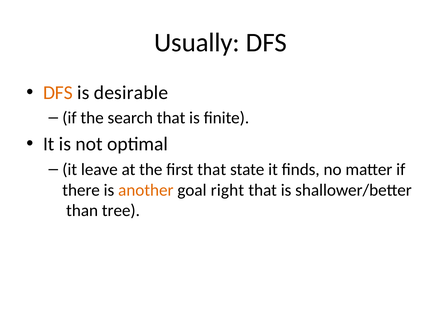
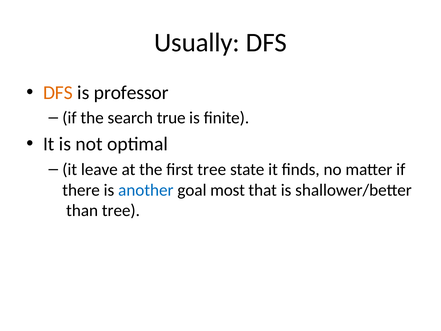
desirable: desirable -> professor
search that: that -> true
first that: that -> tree
another colour: orange -> blue
right: right -> most
